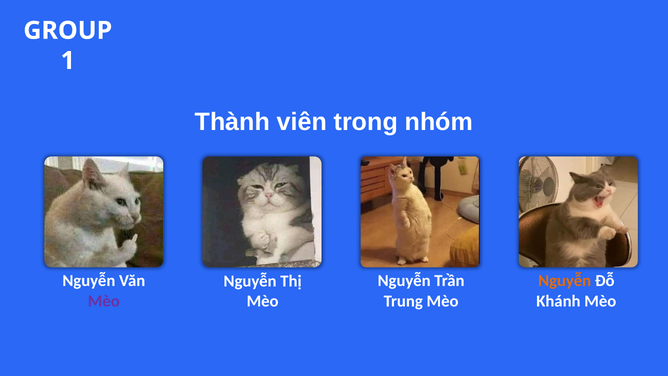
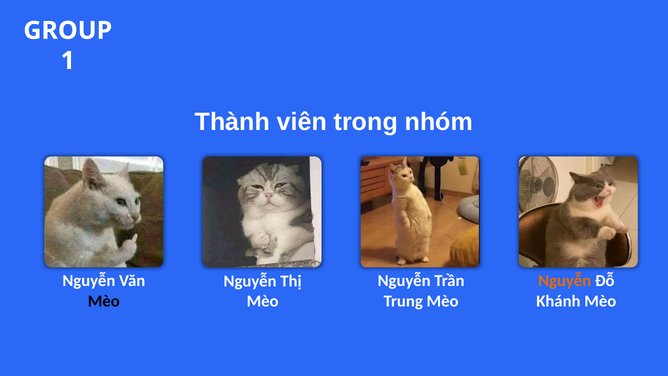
Mèo at (104, 301) colour: purple -> black
